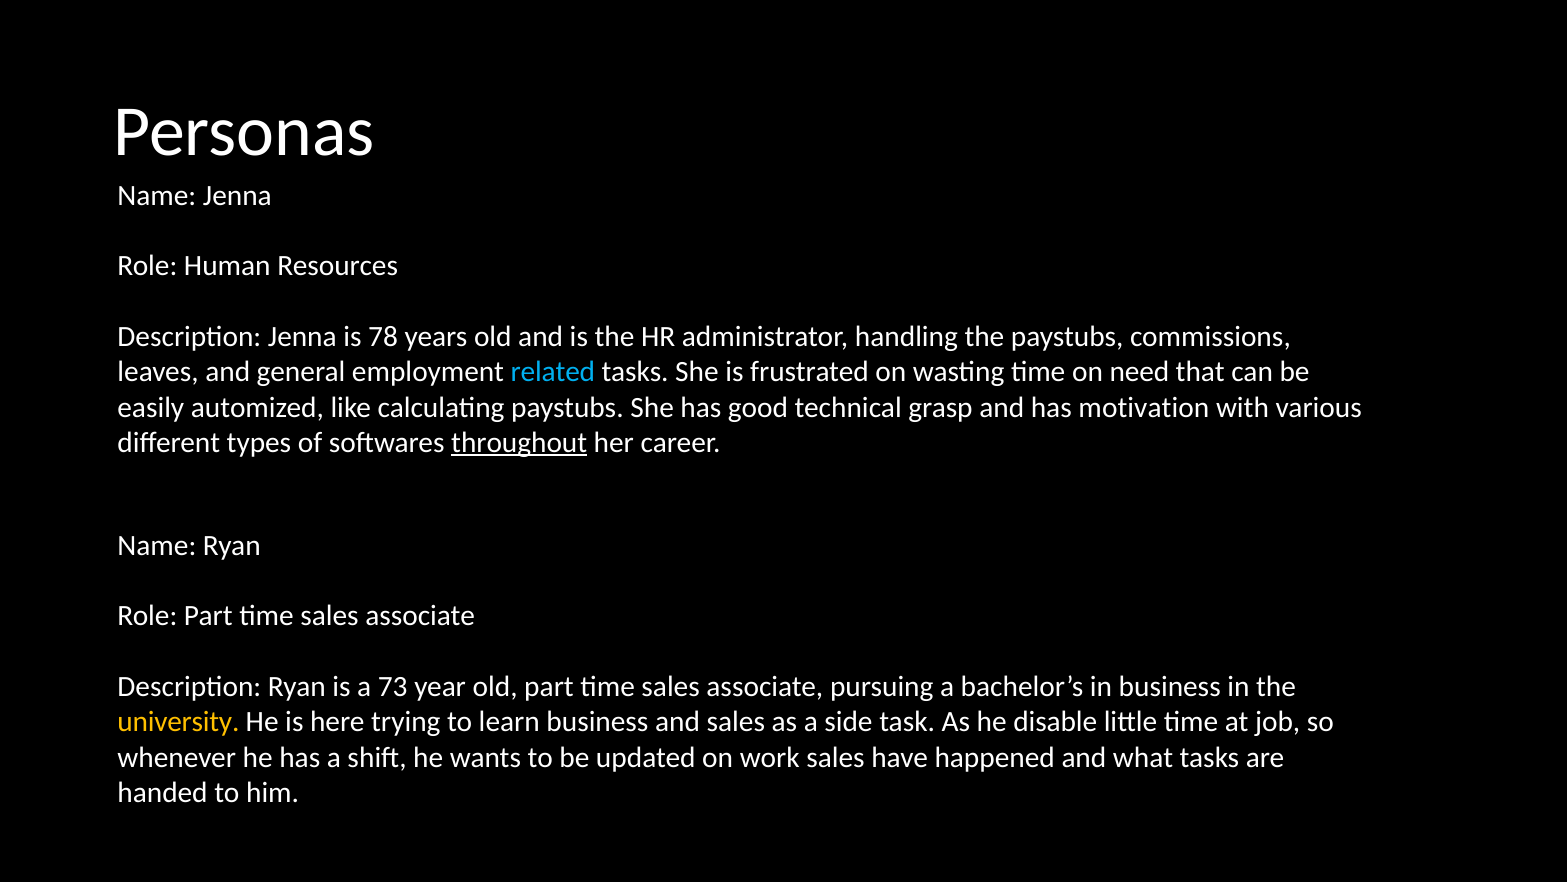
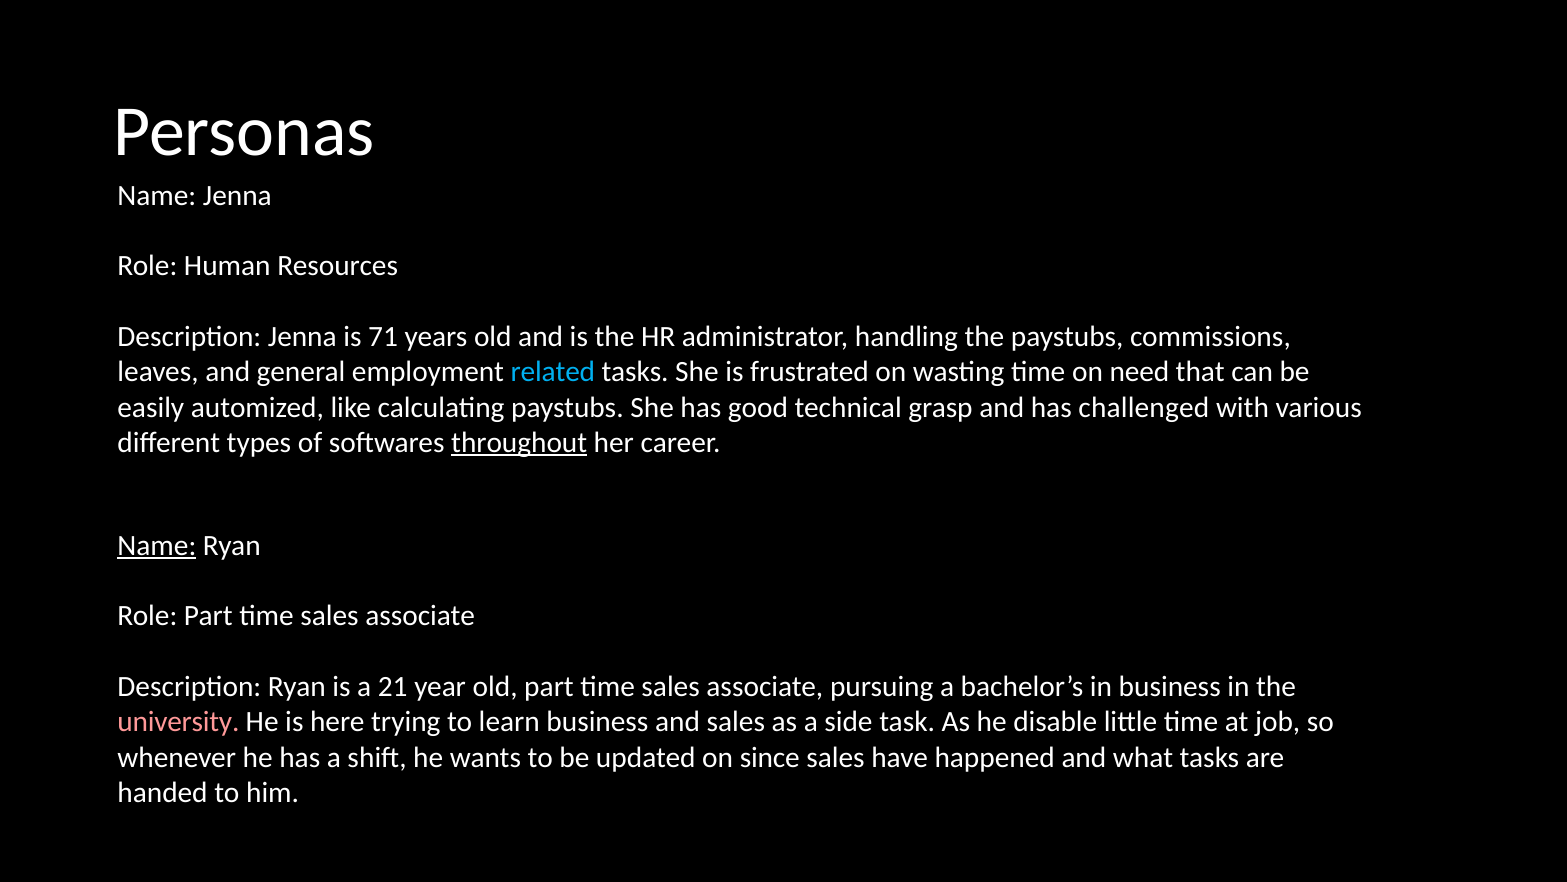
78: 78 -> 71
motivation: motivation -> challenged
Name at (157, 545) underline: none -> present
73: 73 -> 21
university colour: yellow -> pink
work: work -> since
